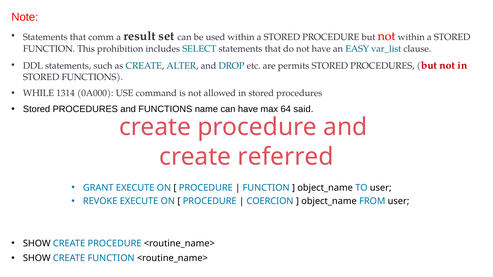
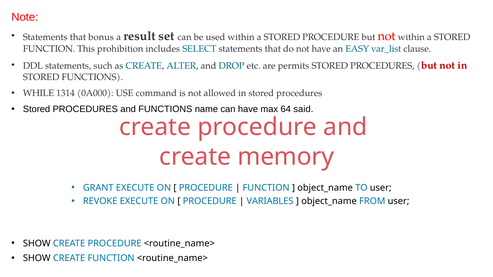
comm: comm -> bonus
referred: referred -> memory
COERCION: COERCION -> VARIABLES
